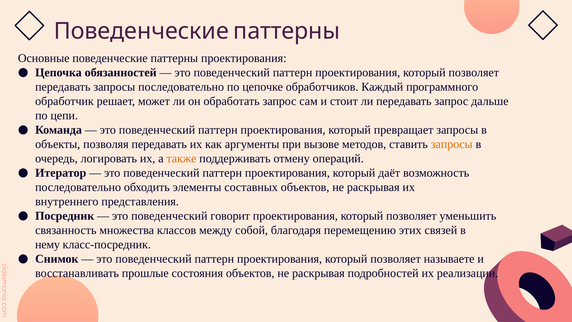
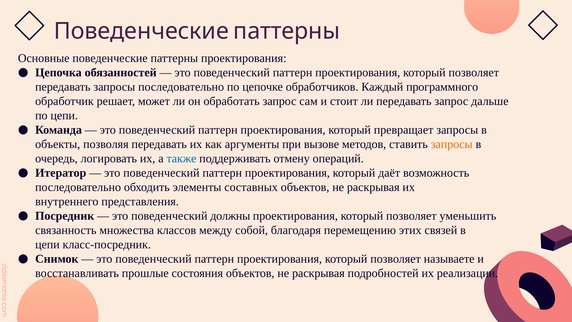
также colour: orange -> blue
говорит: говорит -> должны
нему at (48, 244): нему -> цепи
